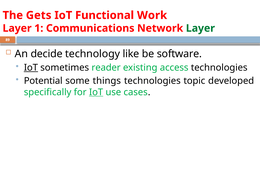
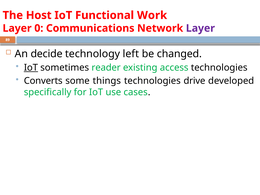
Gets: Gets -> Host
1: 1 -> 0
Layer at (200, 28) colour: green -> purple
like: like -> left
software: software -> changed
Potential: Potential -> Converts
topic: topic -> drive
IoT at (96, 92) underline: present -> none
